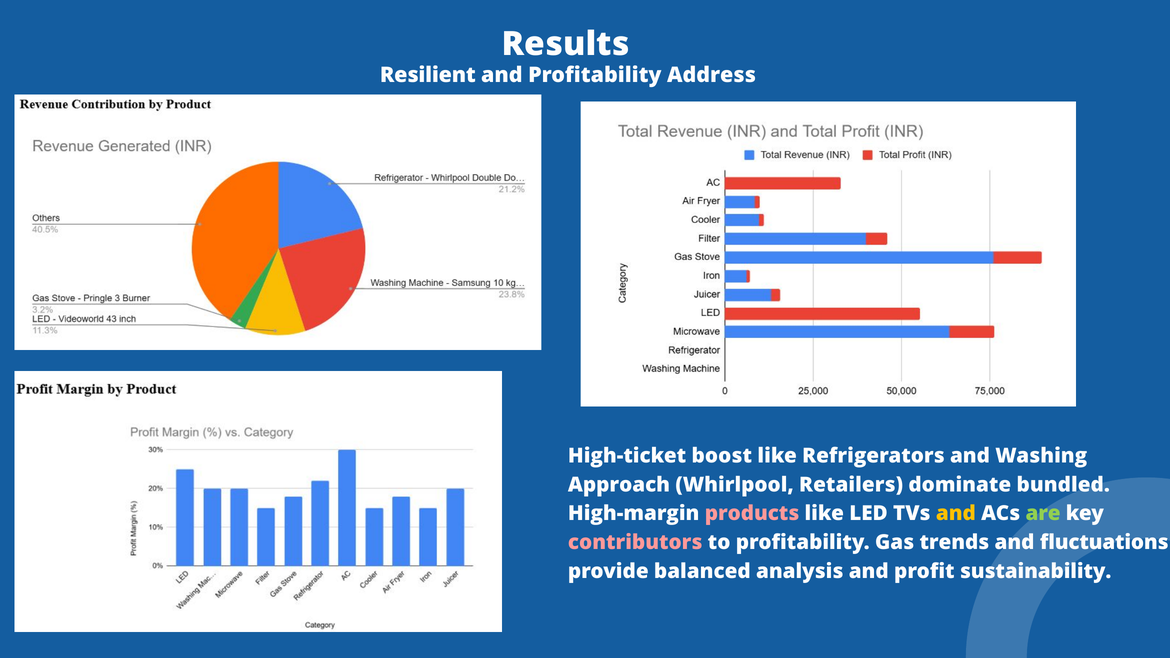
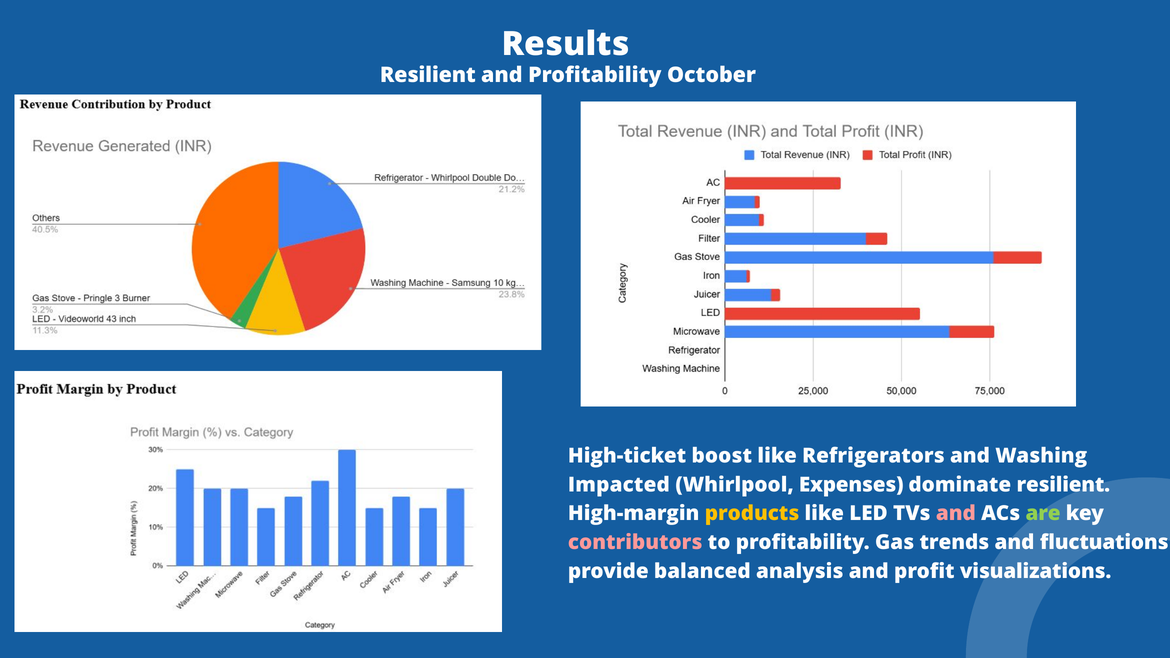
Address: Address -> October
Approach: Approach -> Impacted
Retailers: Retailers -> Expenses
dominate bundled: bundled -> resilient
products colour: pink -> yellow
and at (956, 514) colour: yellow -> pink
sustainability: sustainability -> visualizations
